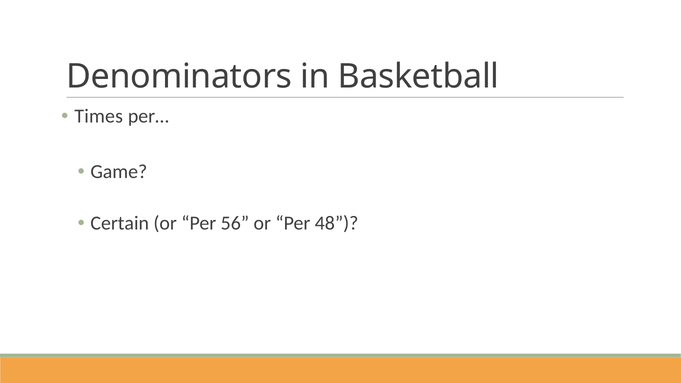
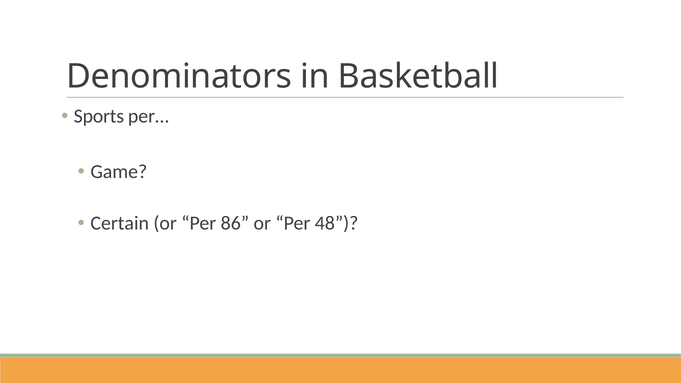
Times: Times -> Sports
56: 56 -> 86
